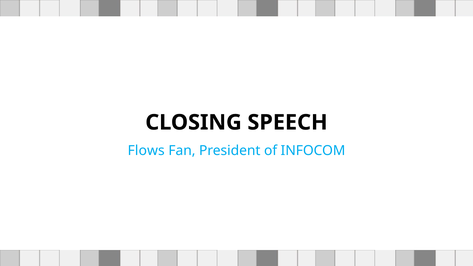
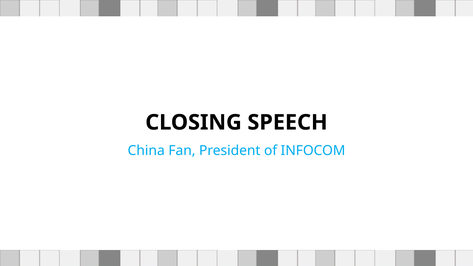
Flows: Flows -> China
